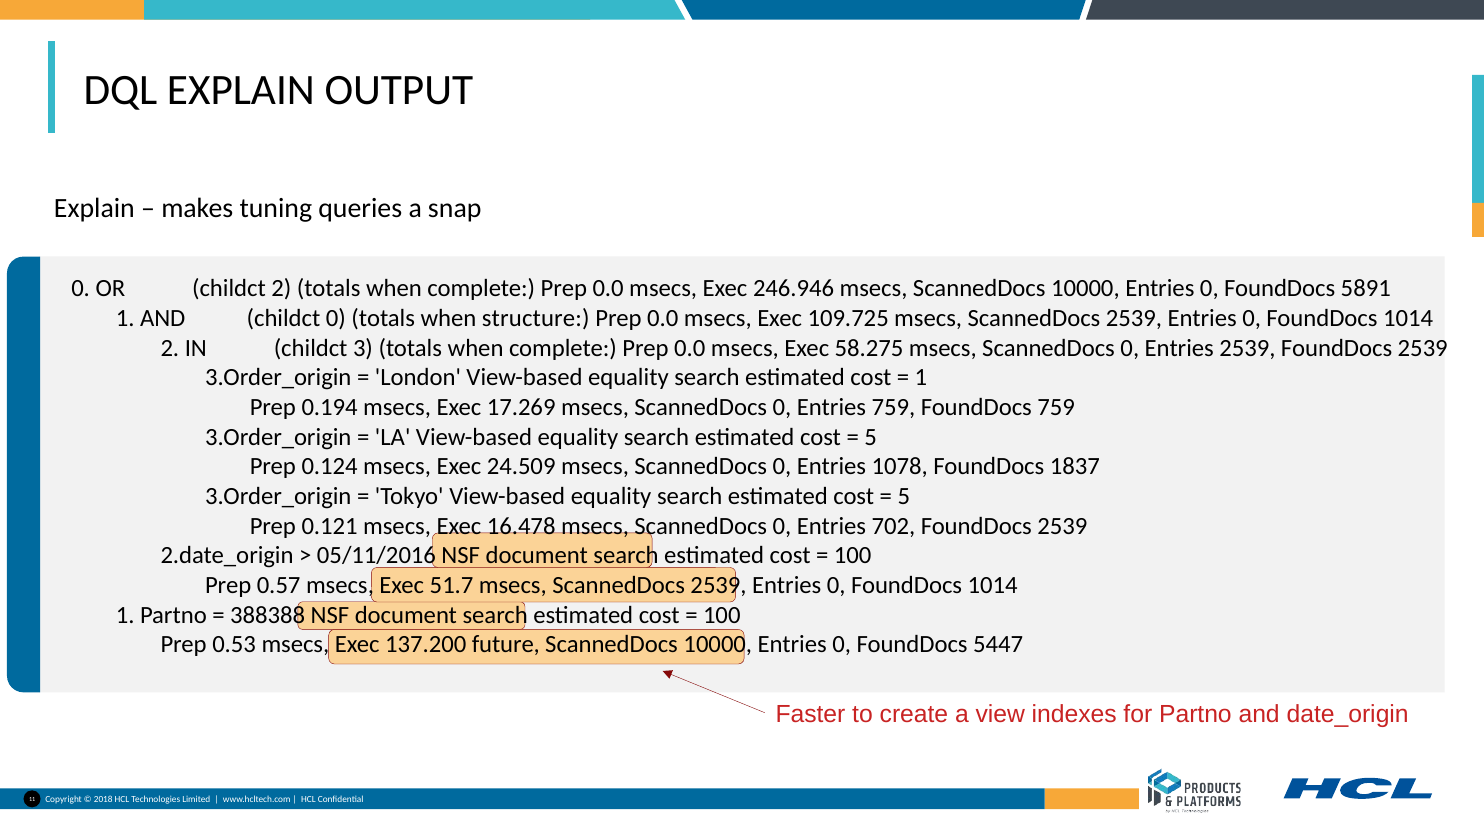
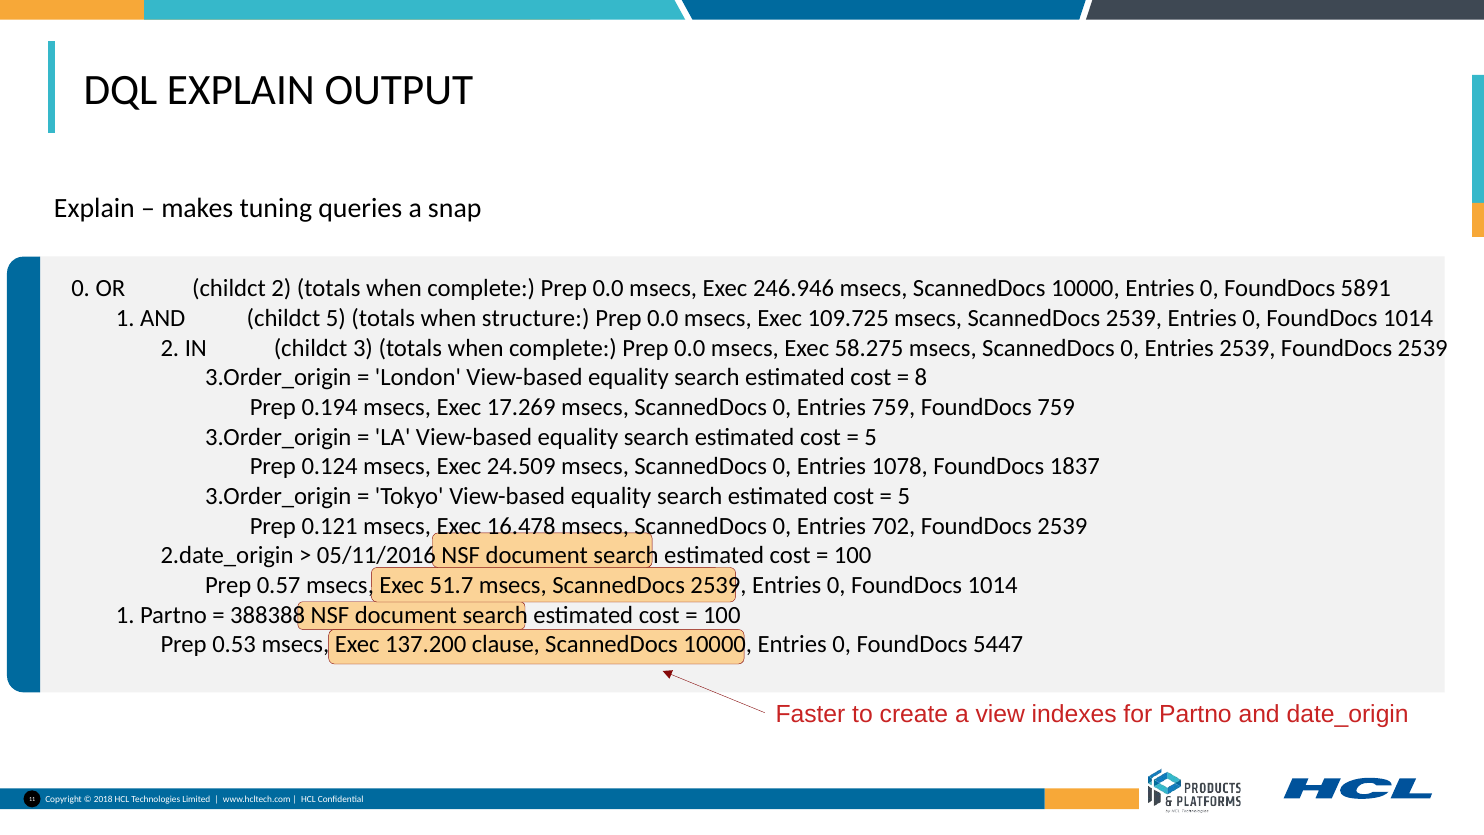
childct 0: 0 -> 5
1 at (921, 378): 1 -> 8
future: future -> clause
